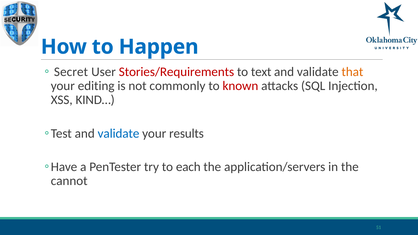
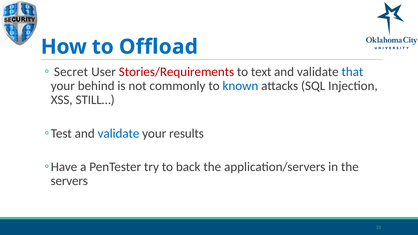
Happen: Happen -> Offload
that colour: orange -> blue
editing: editing -> behind
known colour: red -> blue
KIND…: KIND… -> STILL…
each: each -> back
cannot: cannot -> servers
